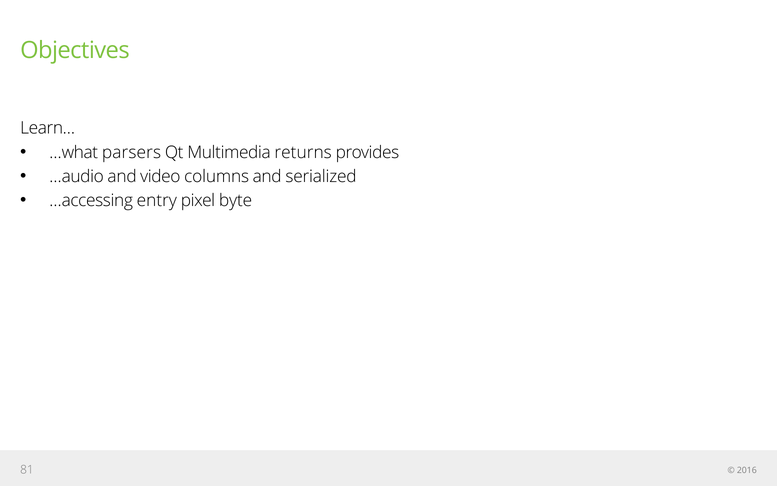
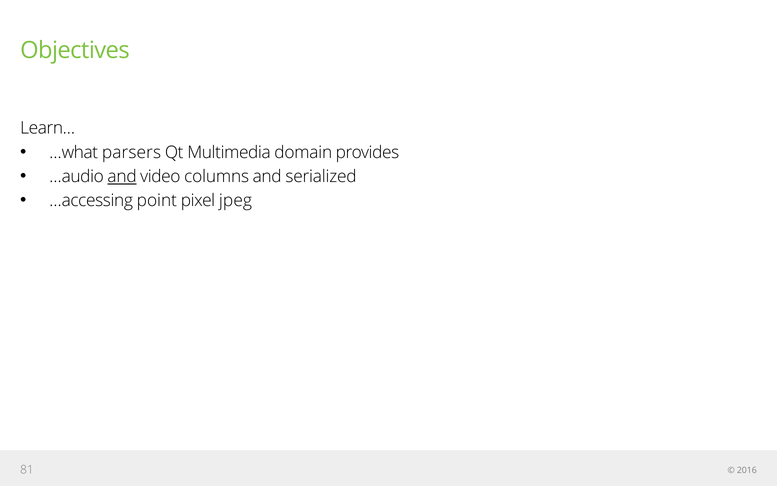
returns: returns -> domain
and at (122, 176) underline: none -> present
entry: entry -> point
byte: byte -> jpeg
